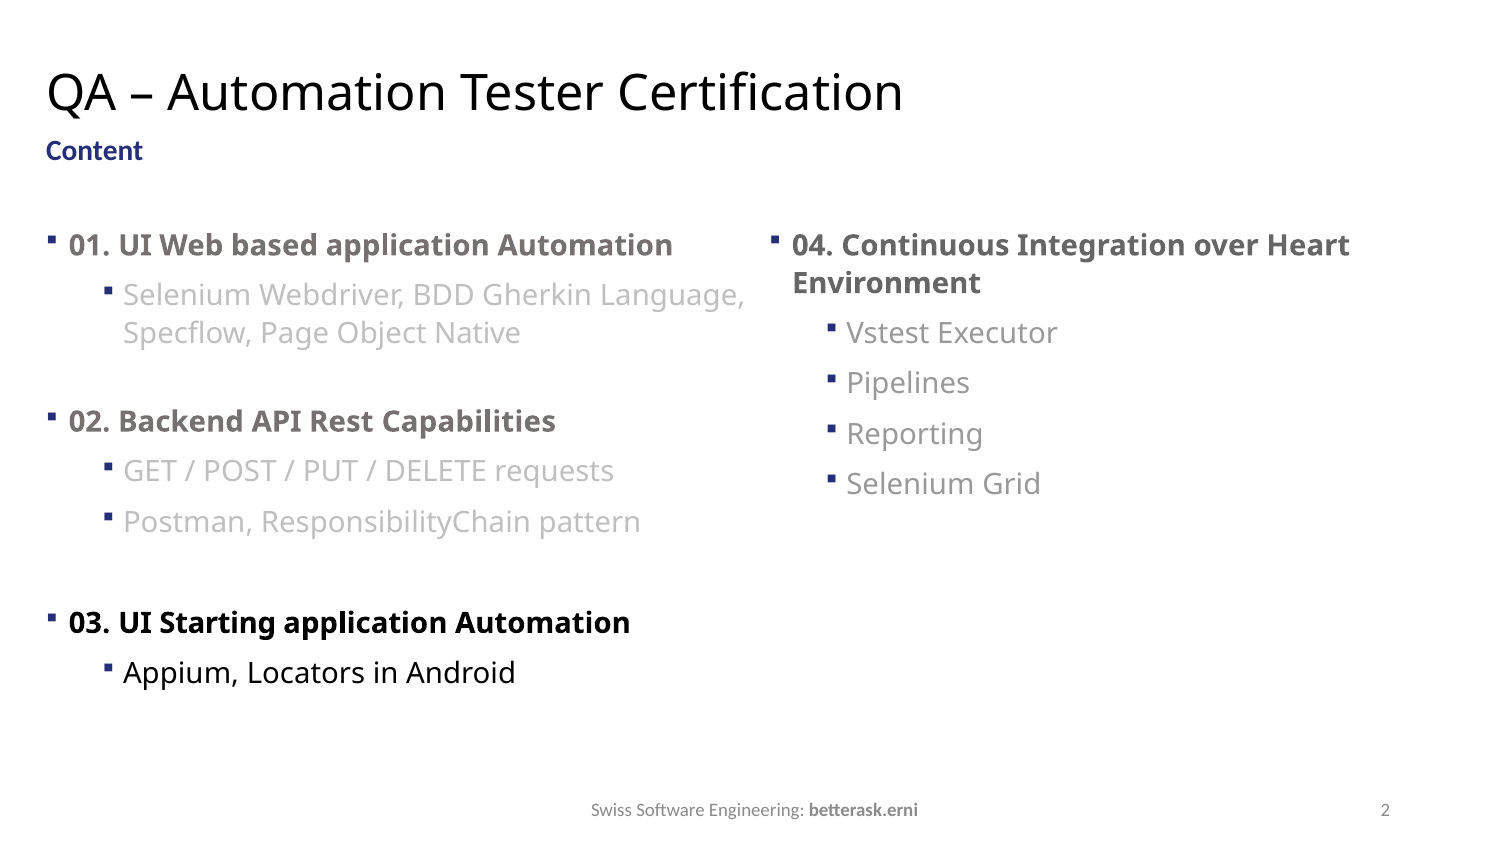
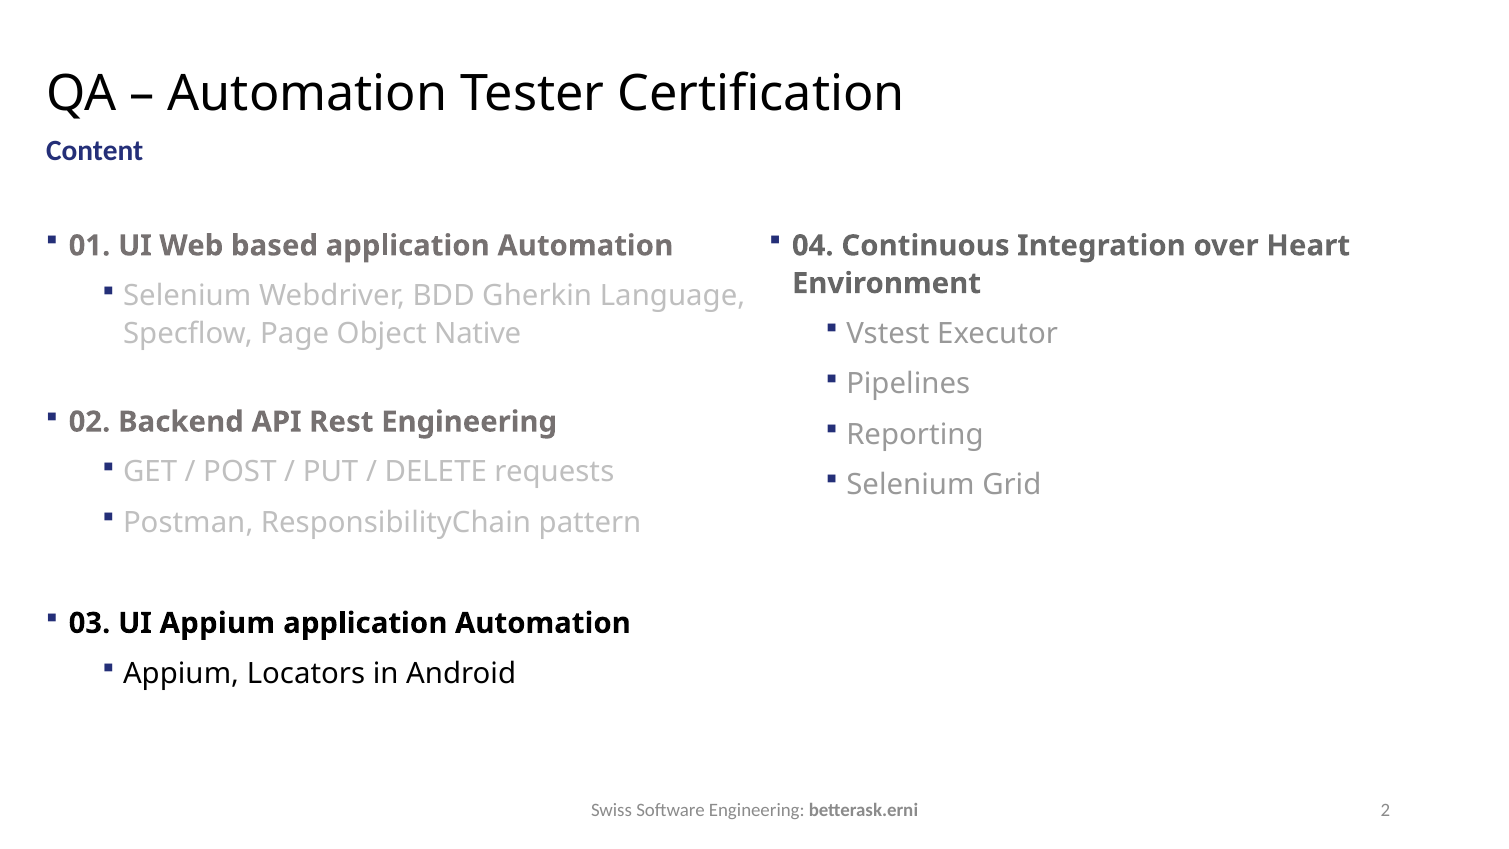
Rest Capabilities: Capabilities -> Engineering
UI Starting: Starting -> Appium
